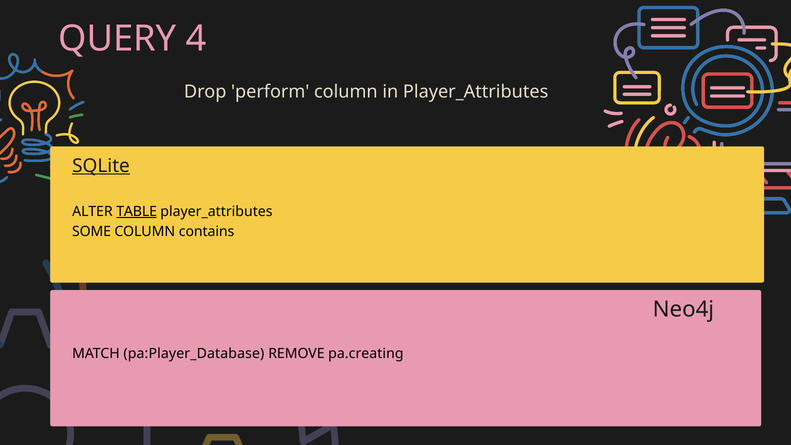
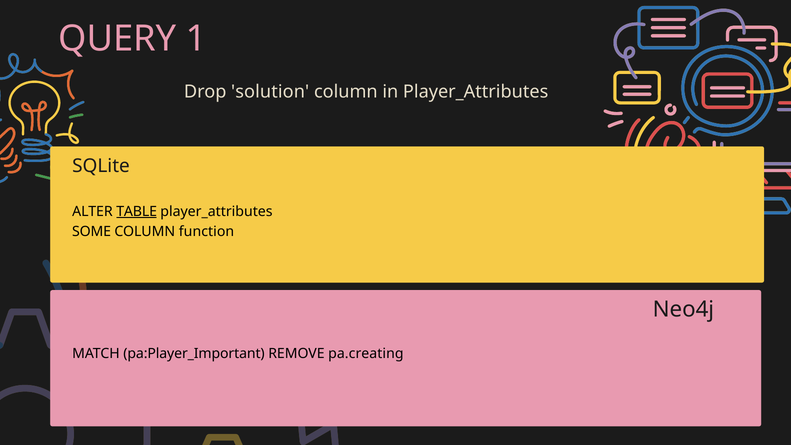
4: 4 -> 1
perform: perform -> solution
SQLite underline: present -> none
contains: contains -> function
pa:Player_Database: pa:Player_Database -> pa:Player_Important
